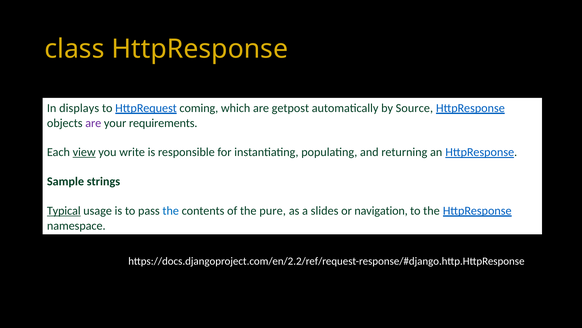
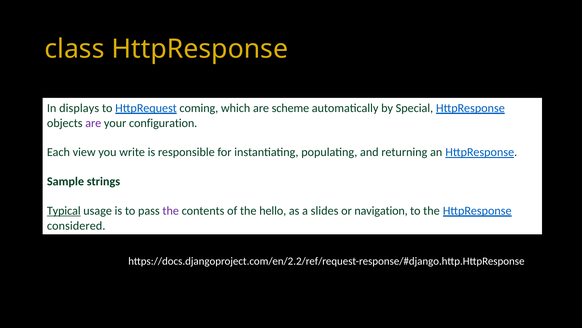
getpost: getpost -> scheme
Source: Source -> Special
requirements: requirements -> configuration
view underline: present -> none
the at (171, 210) colour: blue -> purple
pure: pure -> hello
namespace: namespace -> considered
